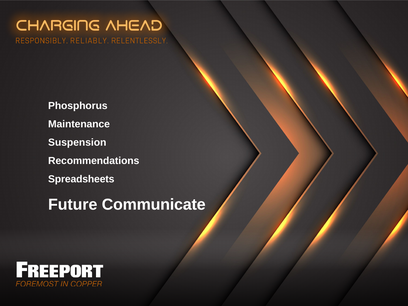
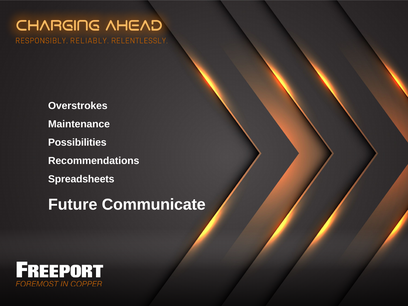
Phosphorus: Phosphorus -> Overstrokes
Suspension: Suspension -> Possibilities
